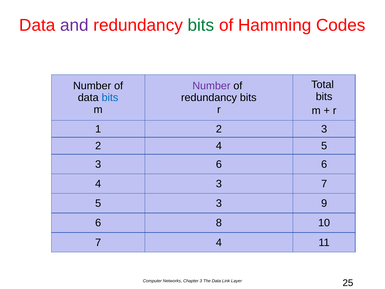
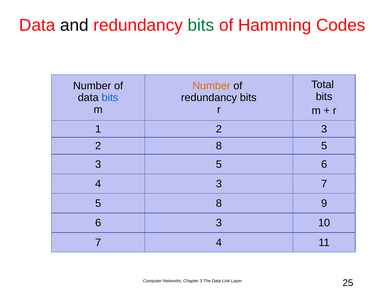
and colour: purple -> black
Number at (211, 86) colour: purple -> orange
2 4: 4 -> 8
3 6: 6 -> 5
3 at (219, 203): 3 -> 8
6 8: 8 -> 3
